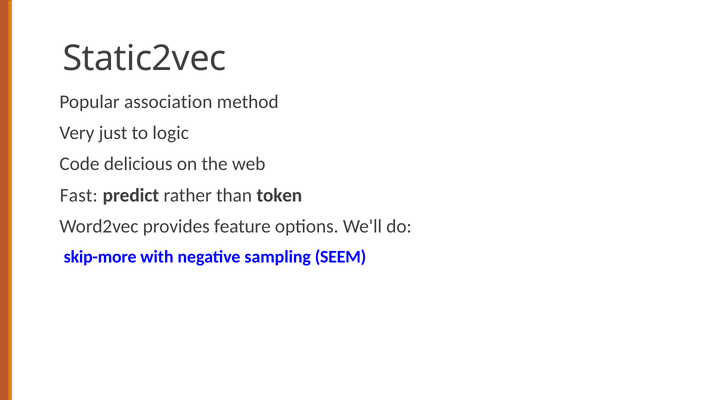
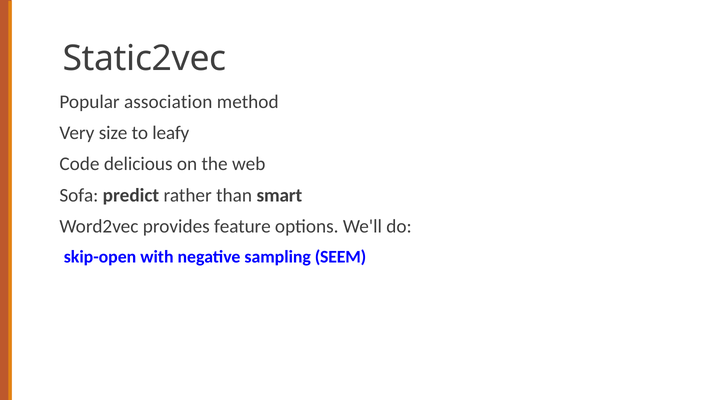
just: just -> size
logic: logic -> leafy
Fast: Fast -> Sofa
token: token -> smart
skip-more: skip-more -> skip-open
